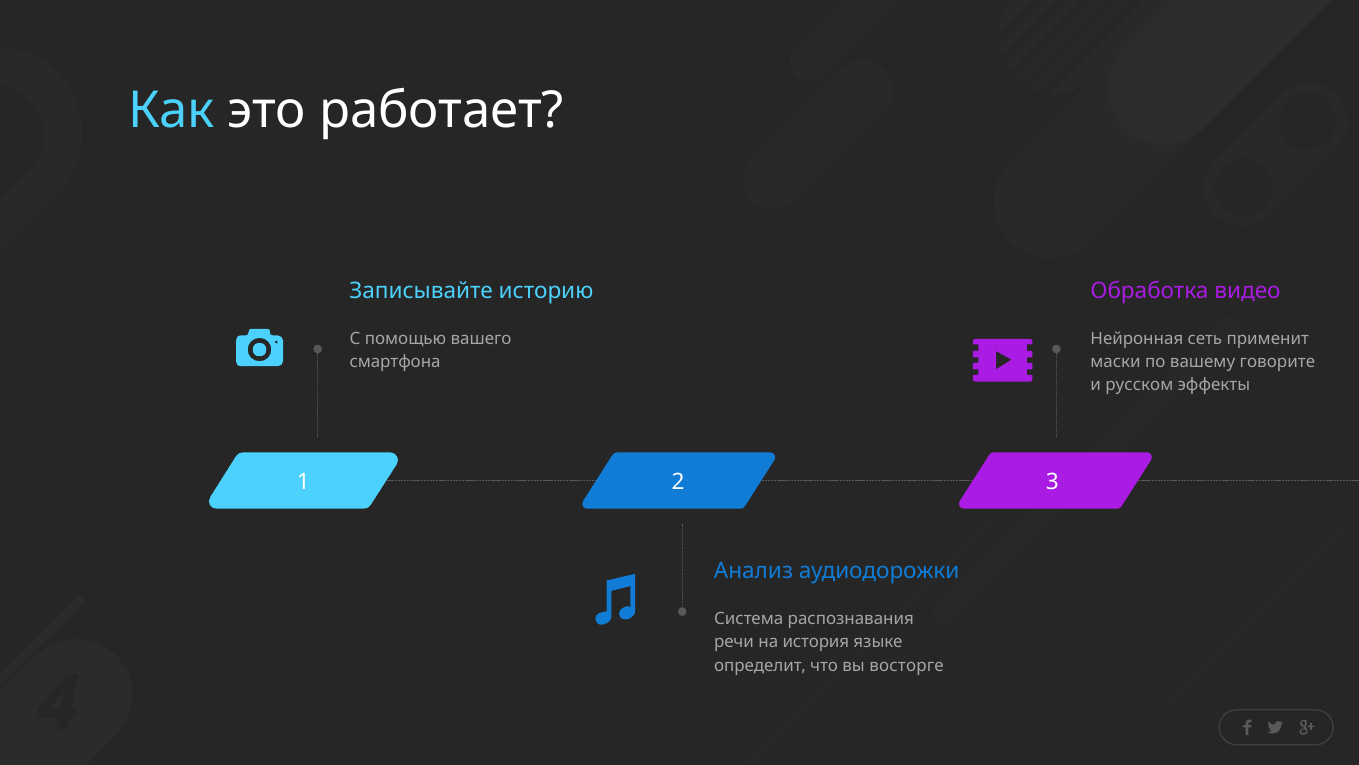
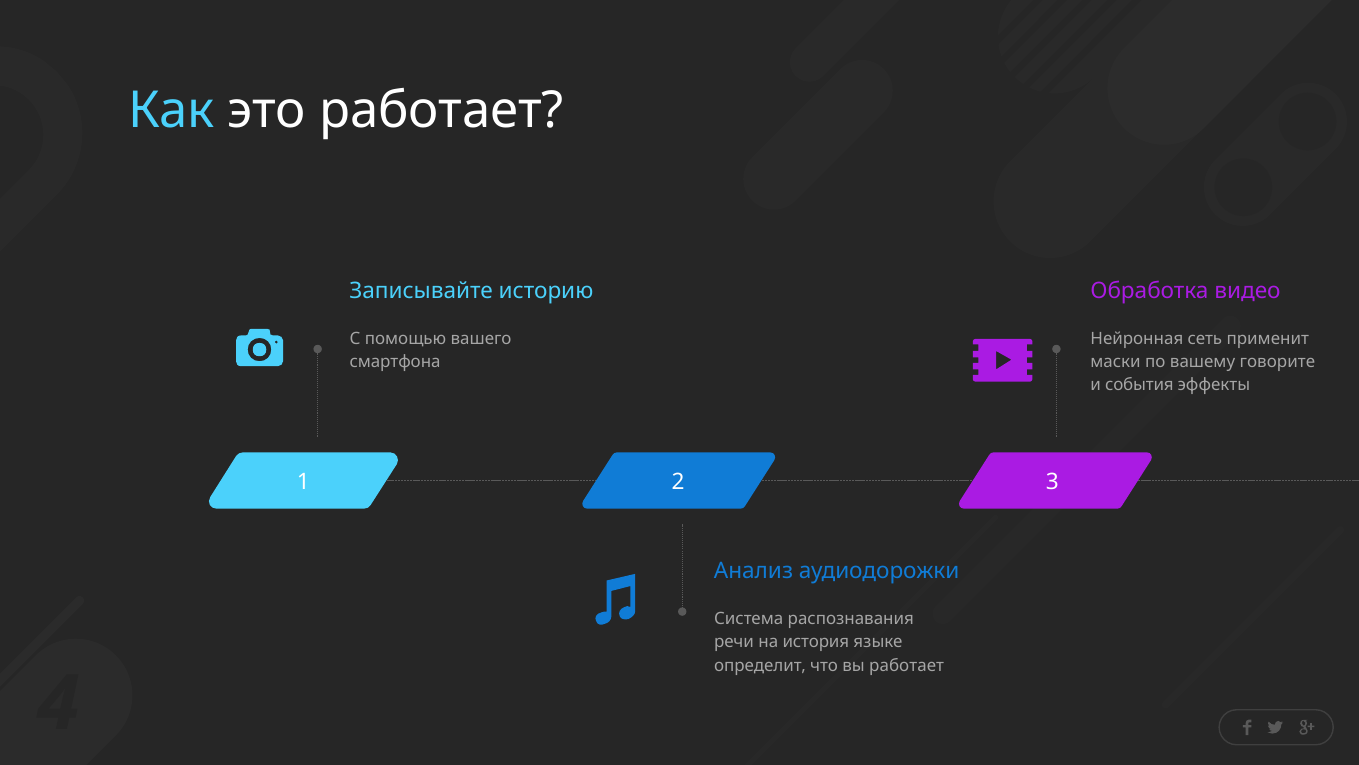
русском: русском -> события
вы восторге: восторге -> работает
